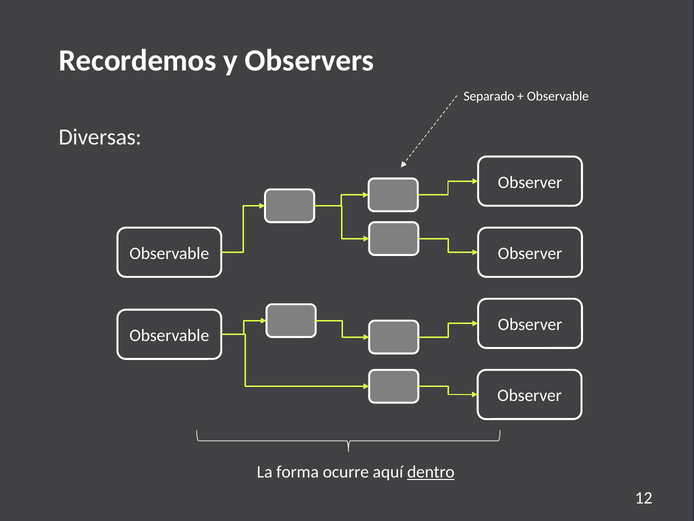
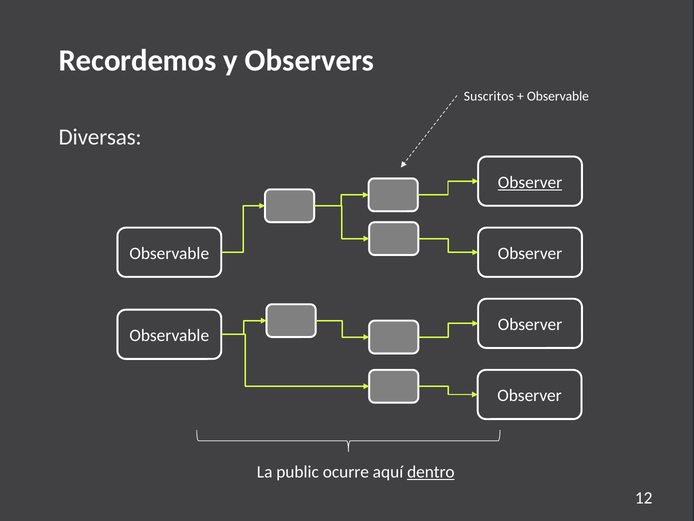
Separado: Separado -> Suscritos
Observer at (530, 182) underline: none -> present
forma: forma -> public
